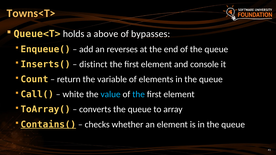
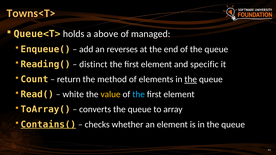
bypasses: bypasses -> managed
Inserts(: Inserts( -> Reading(
console: console -> specific
variable: variable -> method
the at (191, 79) underline: none -> present
Call(: Call( -> Read(
value colour: light blue -> yellow
